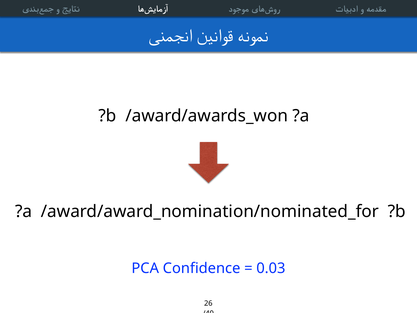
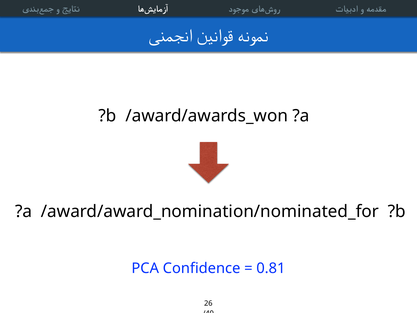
0.03: 0.03 -> 0.81
